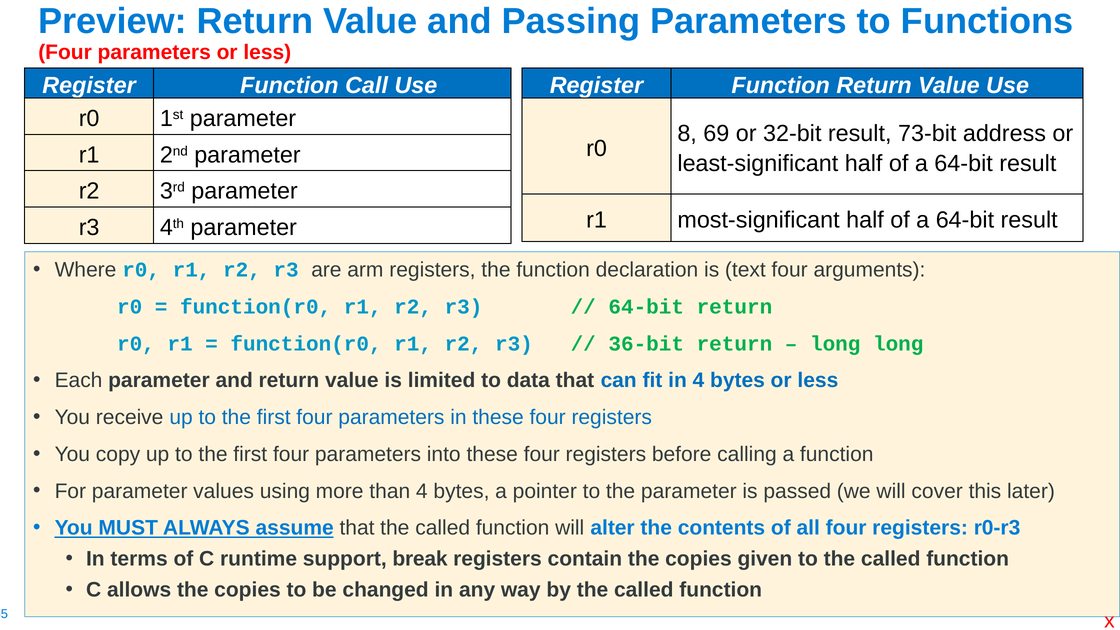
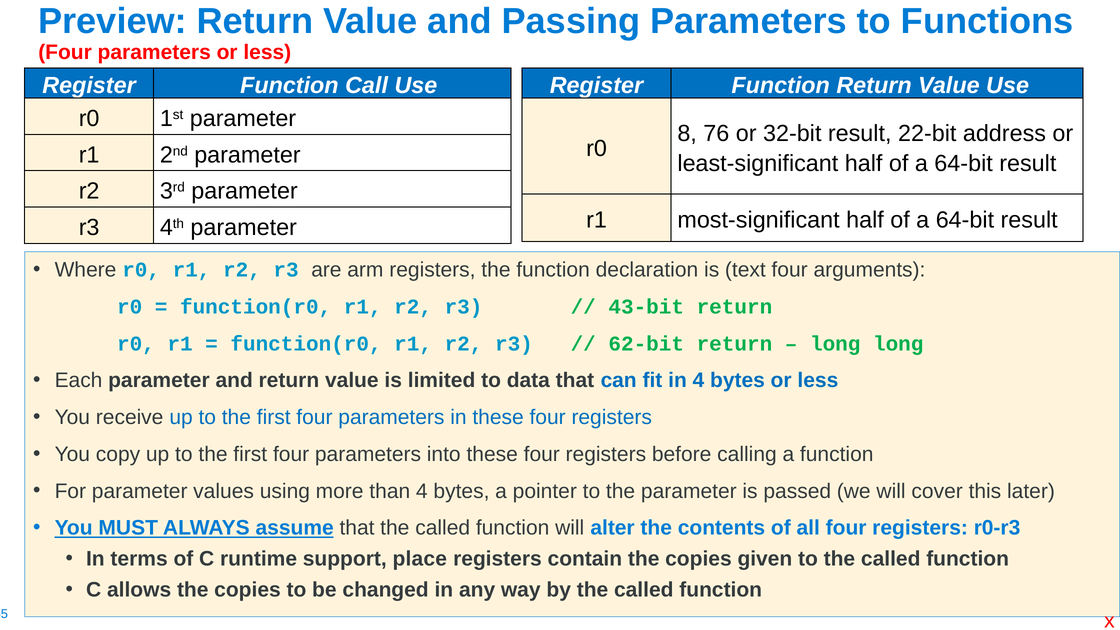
69: 69 -> 76
73-bit: 73-bit -> 22-bit
64-bit at (646, 307): 64-bit -> 43-bit
36-bit: 36-bit -> 62-bit
break: break -> place
